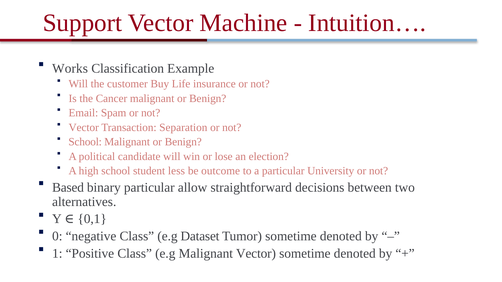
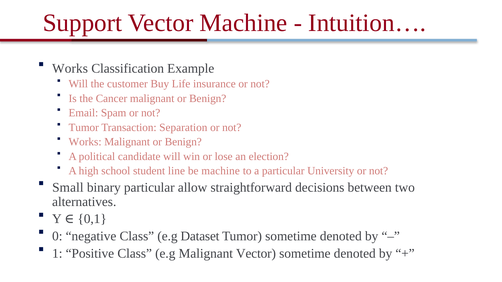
Vector at (84, 128): Vector -> Tumor
School at (85, 142): School -> Works
less: less -> line
be outcome: outcome -> machine
Based: Based -> Small
